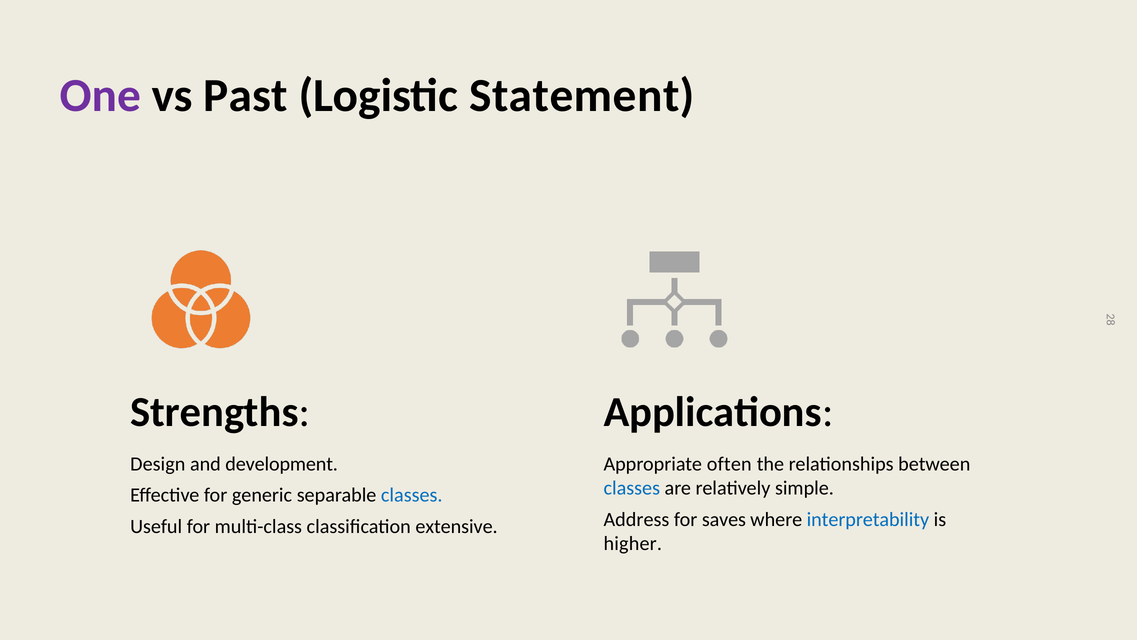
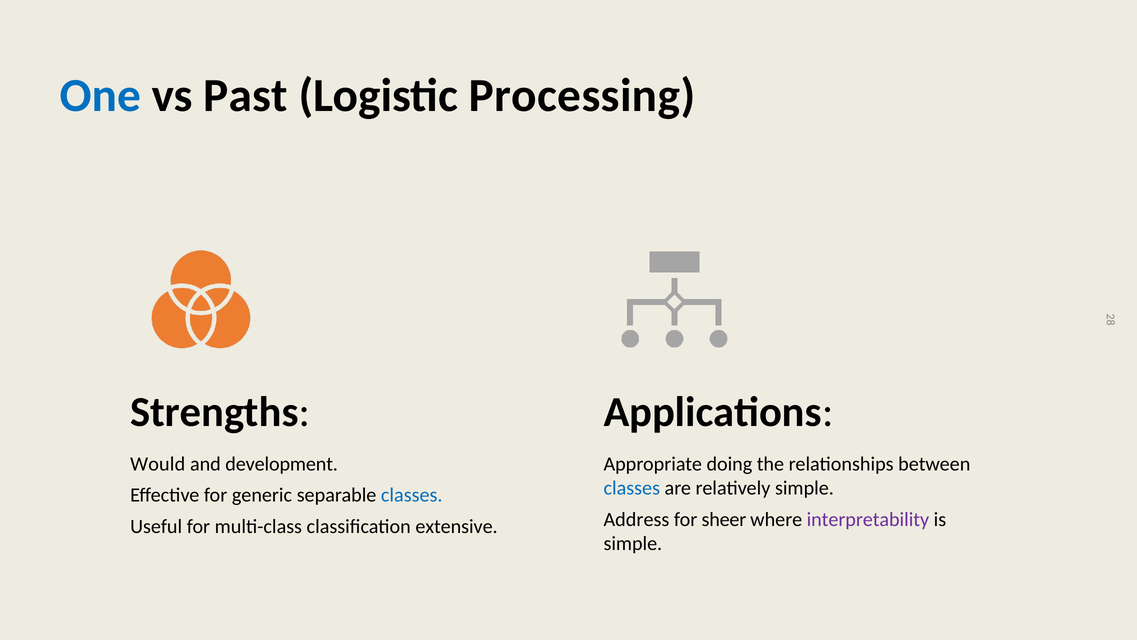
One colour: purple -> blue
Statement: Statement -> Processing
Design: Design -> Would
often: often -> doing
saves: saves -> sheer
interpretability colour: blue -> purple
higher at (633, 543): higher -> simple
